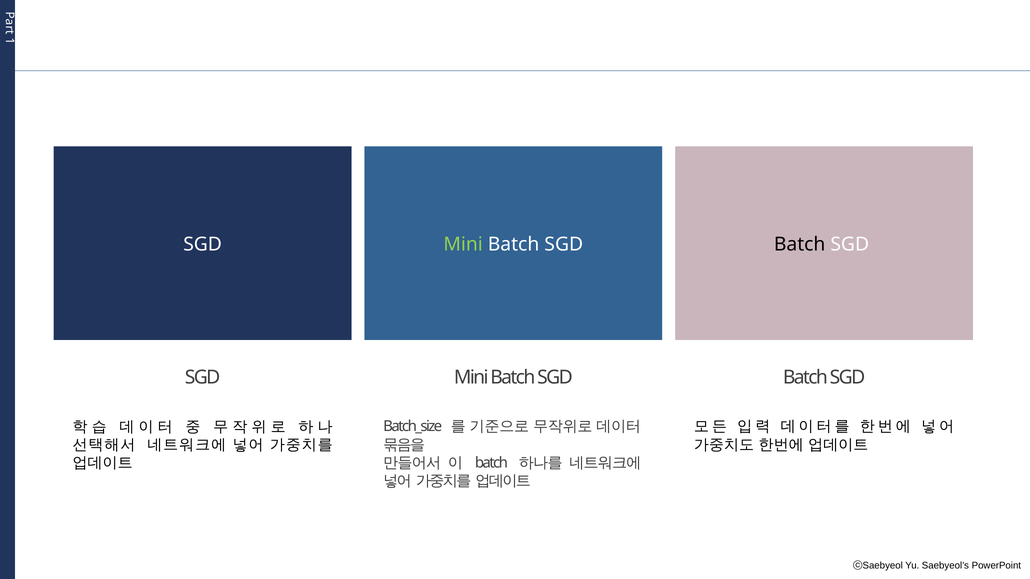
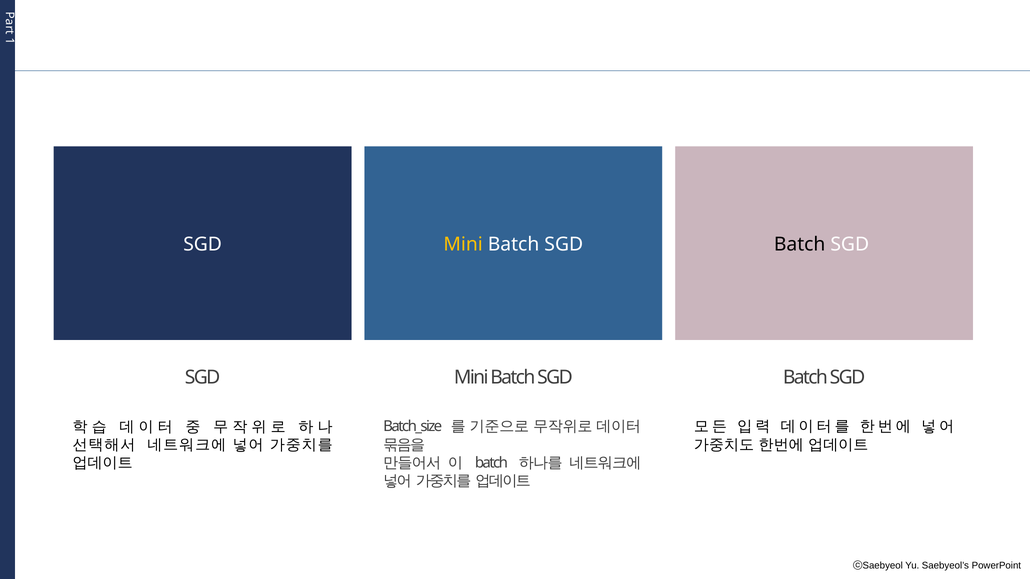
Mini at (463, 245) colour: light green -> yellow
